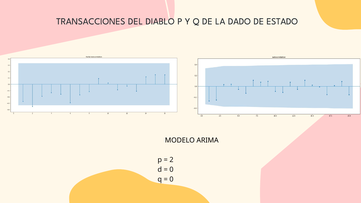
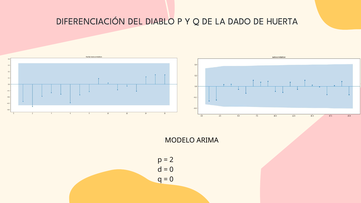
TRANSACCIONES: TRANSACCIONES -> DIFERENCIACIÓN
ESTADO: ESTADO -> HUERTA
